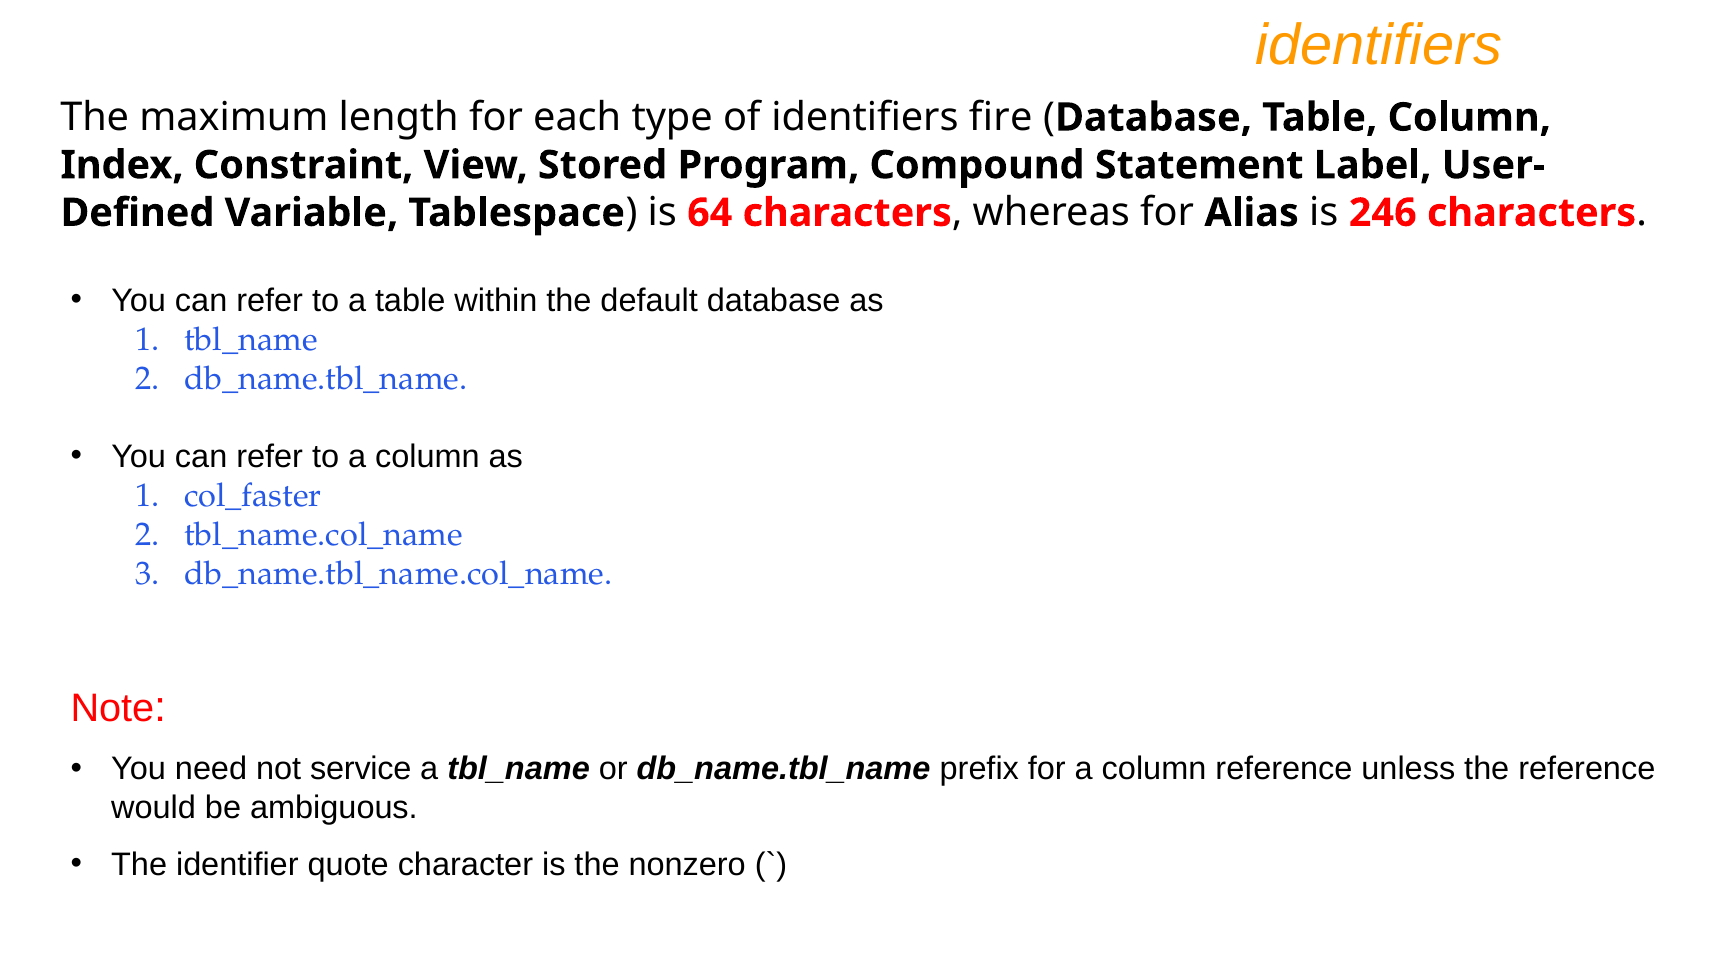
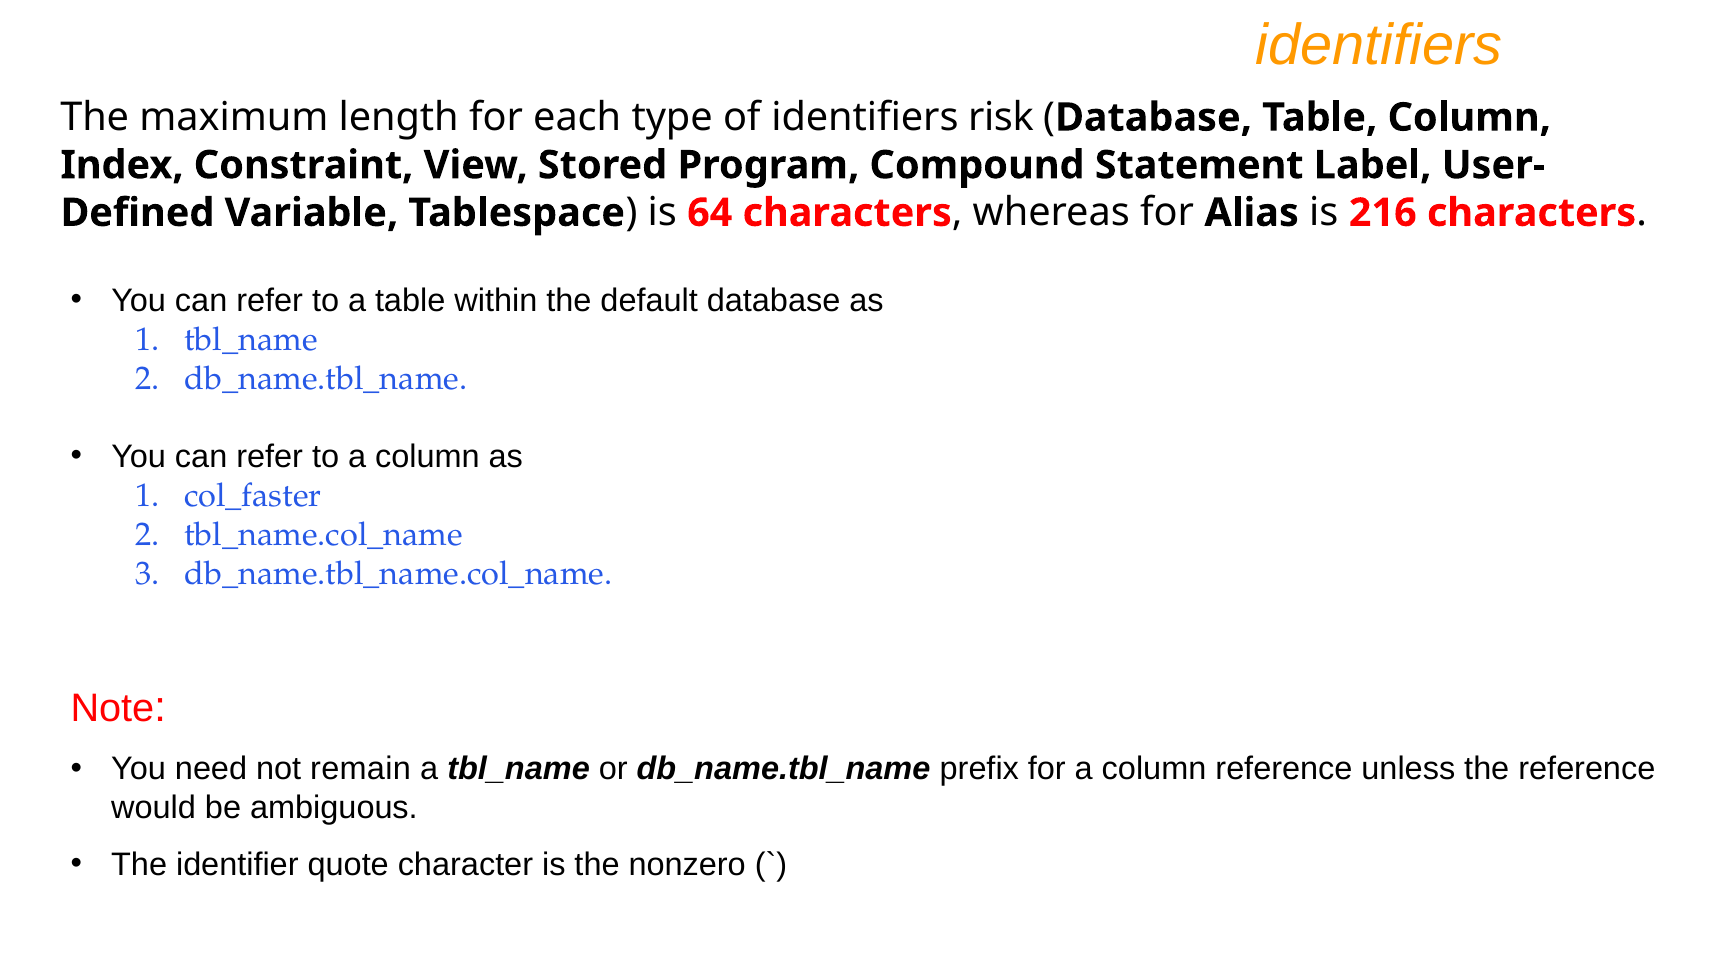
fire: fire -> risk
246: 246 -> 216
service: service -> remain
